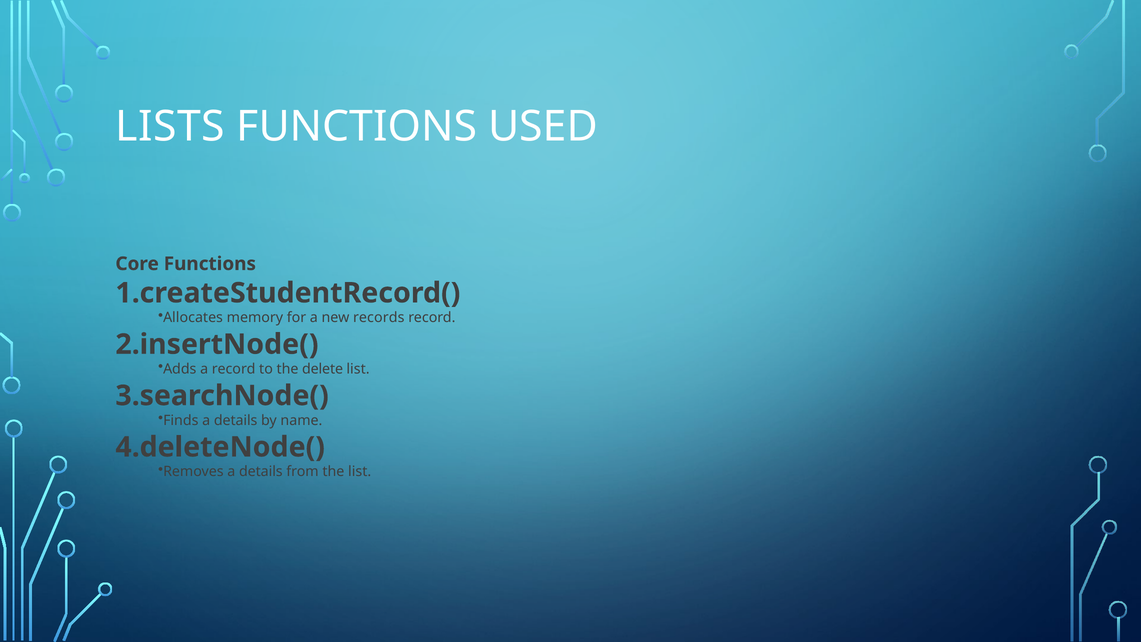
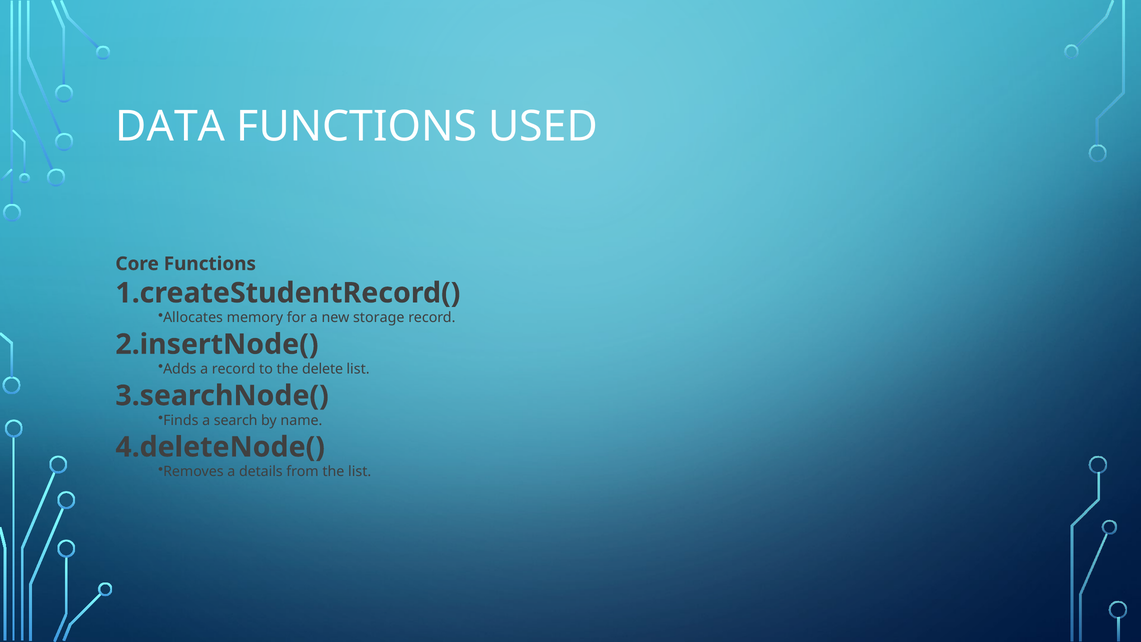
LISTS: LISTS -> DATA
records: records -> storage
Finds a details: details -> search
